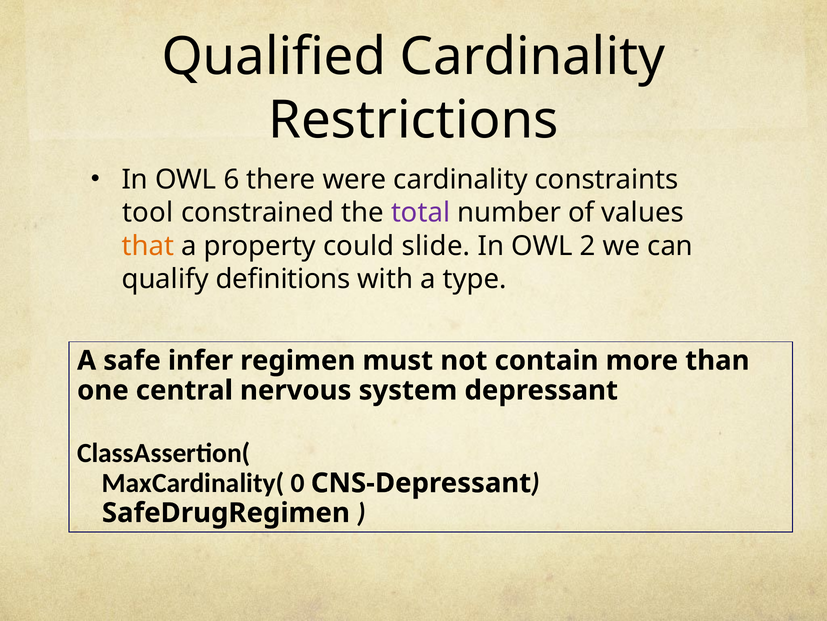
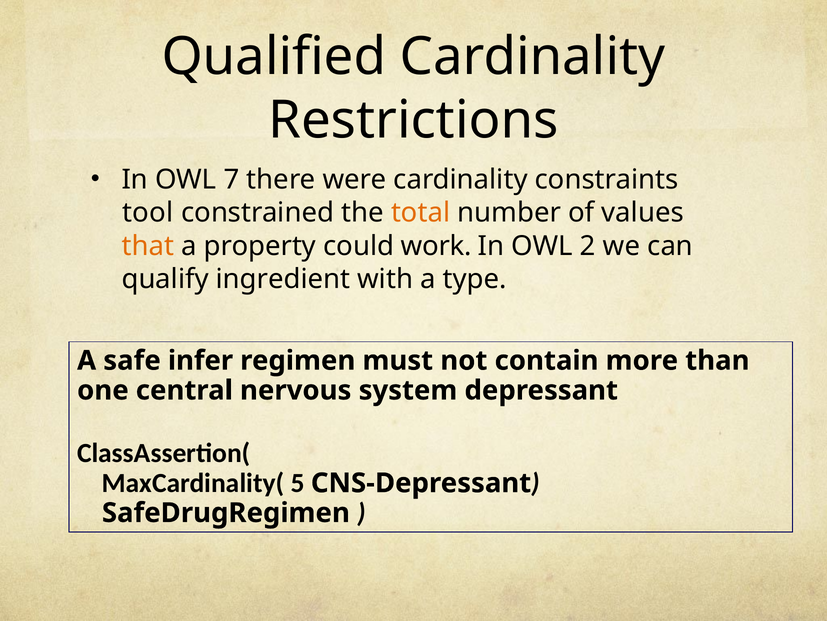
6: 6 -> 7
total colour: purple -> orange
slide: slide -> work
definitions: definitions -> ingredient
0: 0 -> 5
